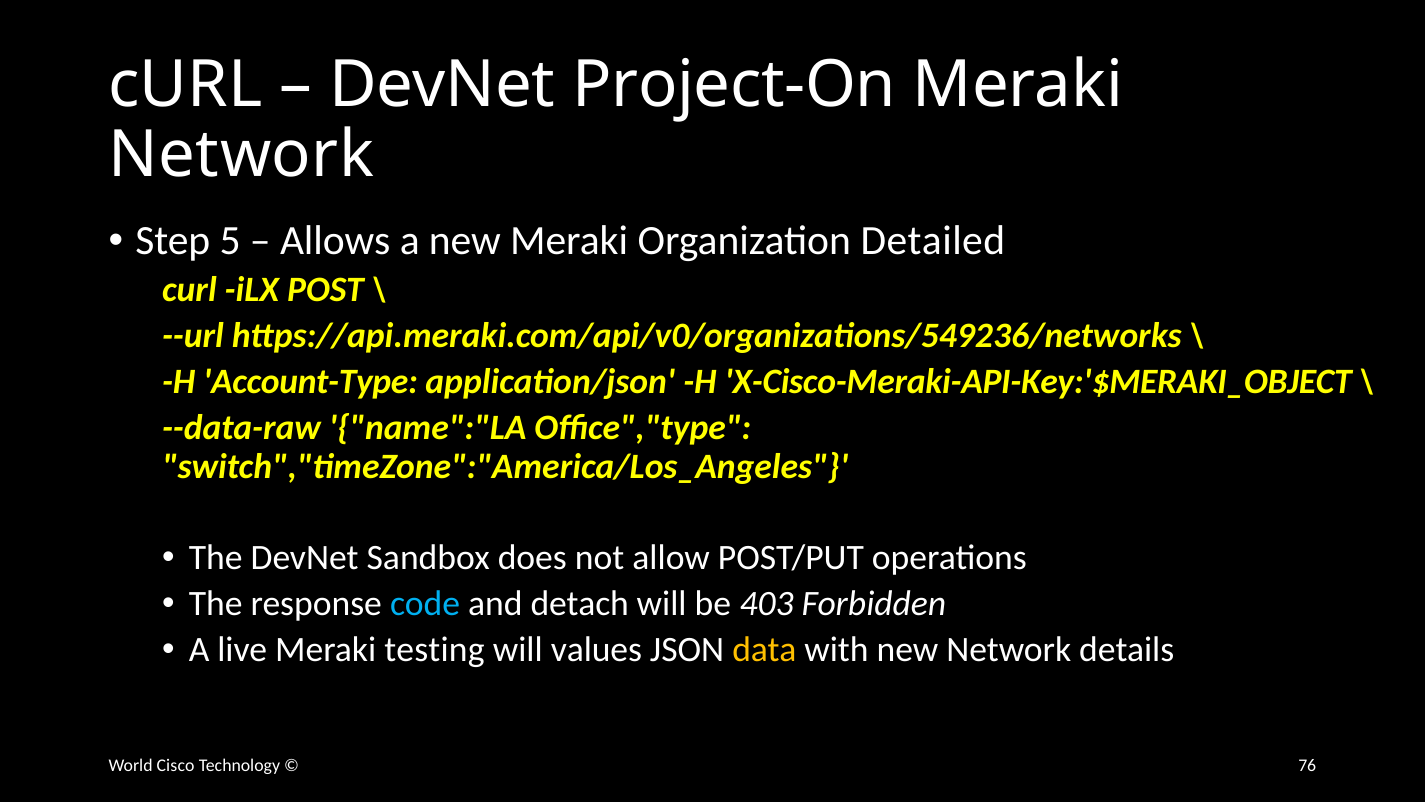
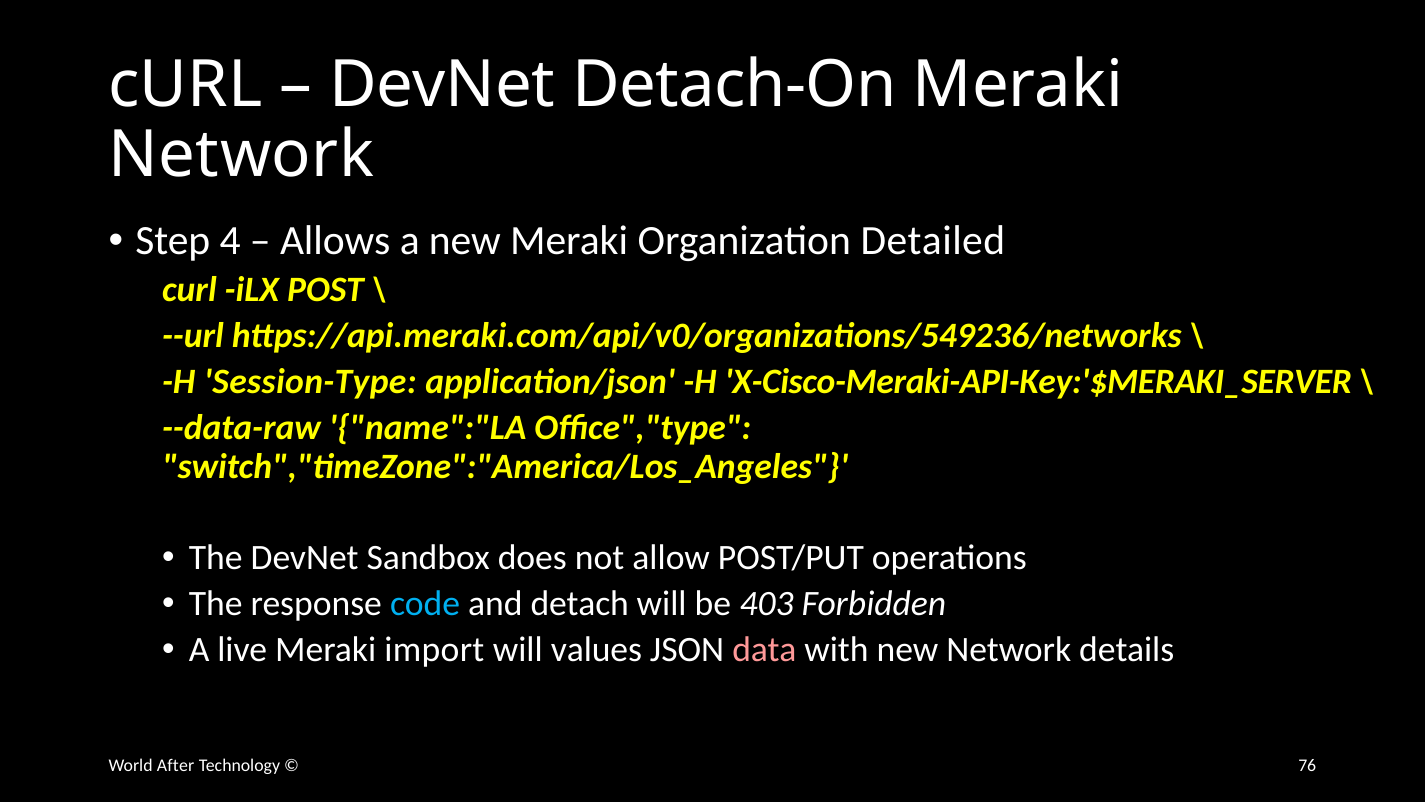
Project-On: Project-On -> Detach-On
5: 5 -> 4
Account-Type: Account-Type -> Session-Type
X-Cisco-Meraki-API-Key:'$MERAKI_OBJECT: X-Cisco-Meraki-API-Key:'$MERAKI_OBJECT -> X-Cisco-Meraki-API-Key:'$MERAKI_SERVER
testing: testing -> import
data colour: yellow -> pink
Cisco: Cisco -> After
